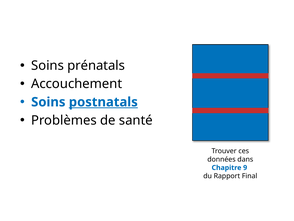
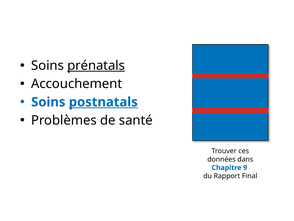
prénatals underline: none -> present
